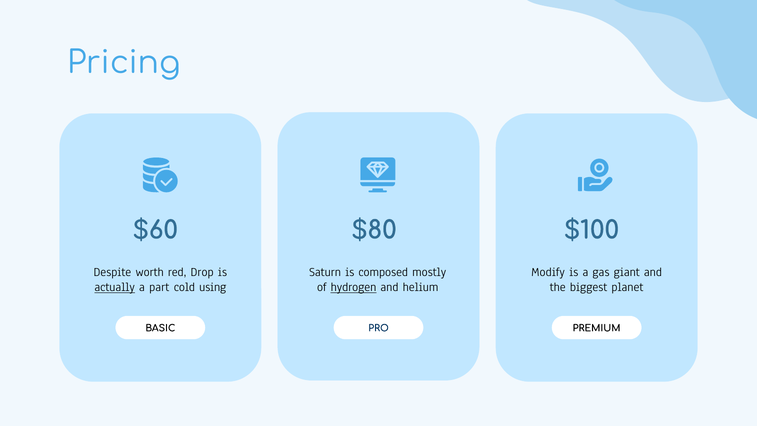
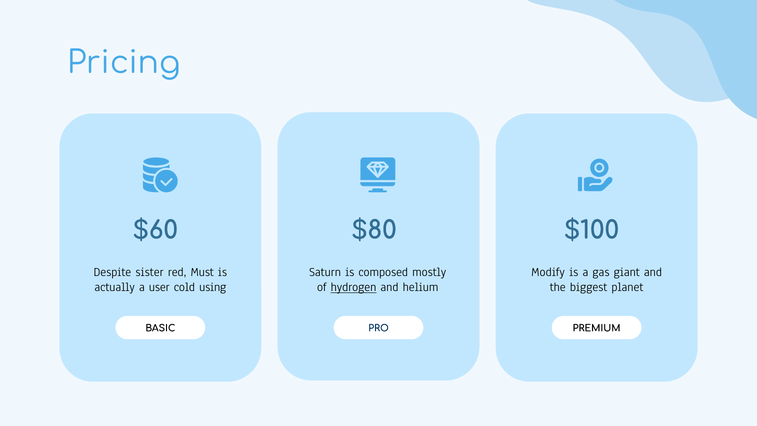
worth: worth -> sister
Drop: Drop -> Must
actually underline: present -> none
part: part -> user
